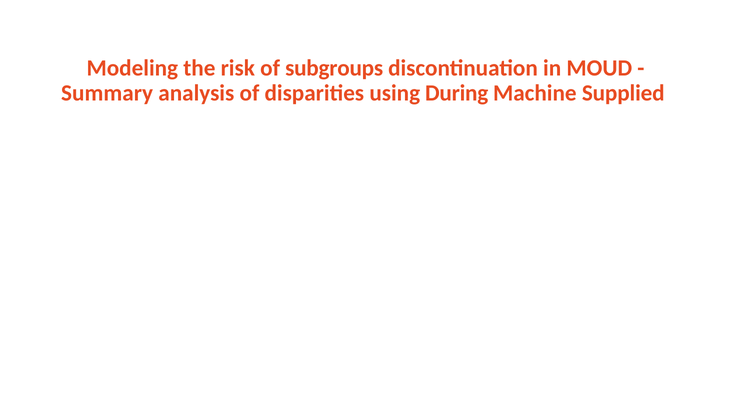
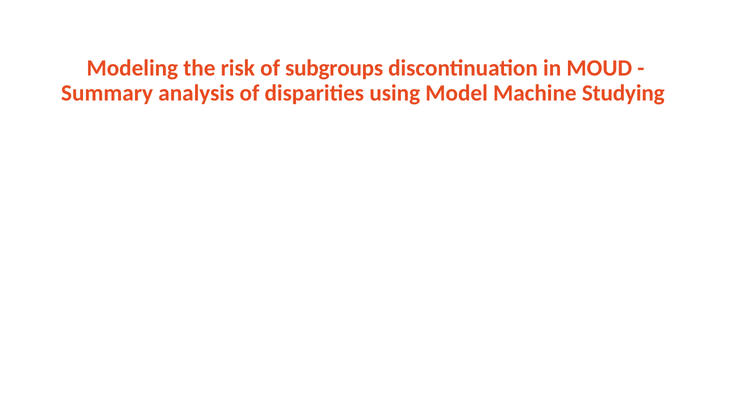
During: During -> Model
Supplied: Supplied -> Studying
